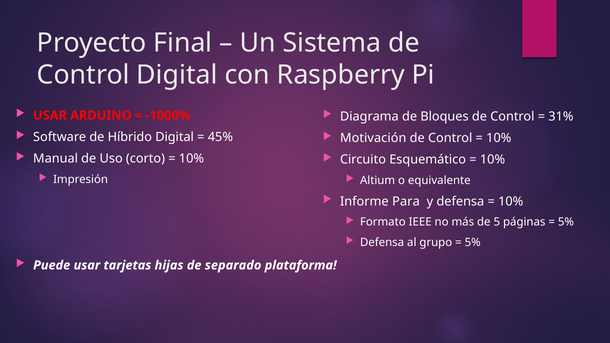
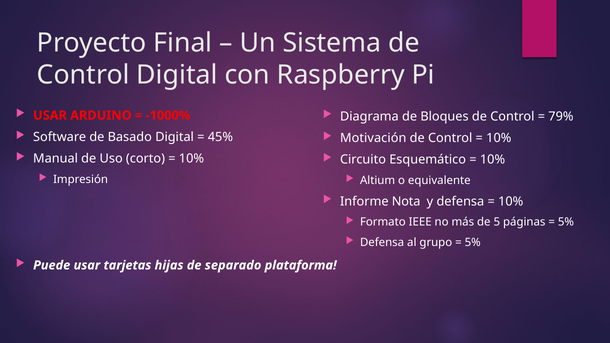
31%: 31% -> 79%
Híbrido: Híbrido -> Basado
Para: Para -> Nota
